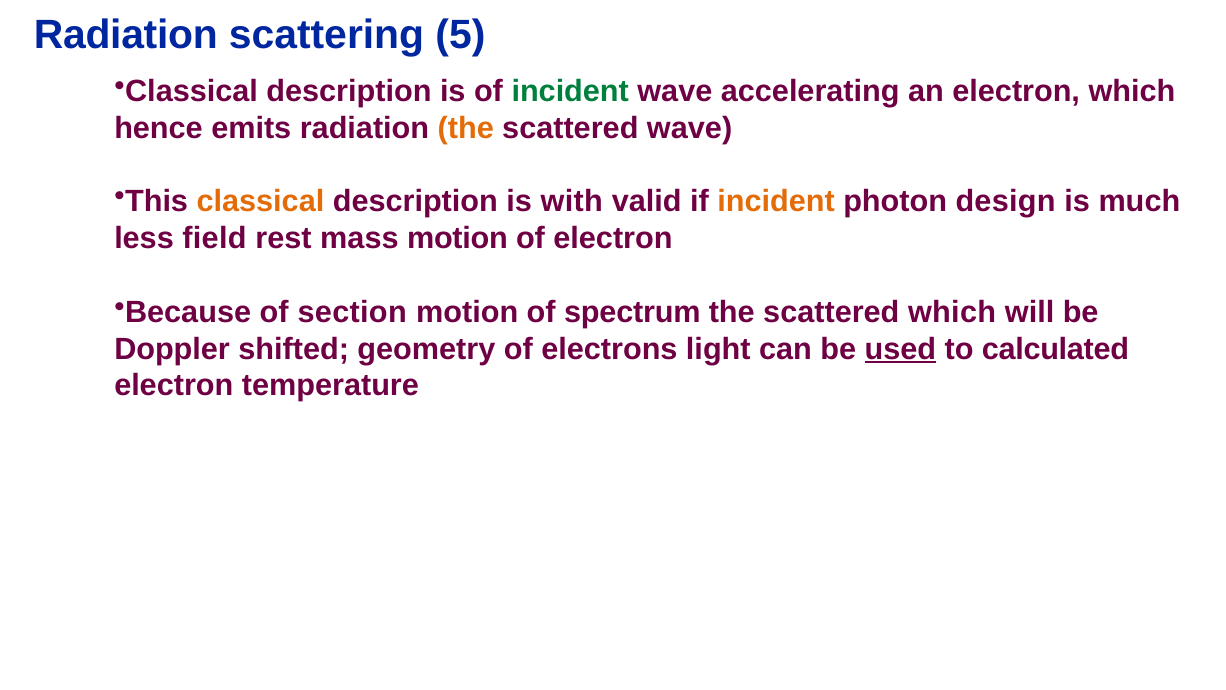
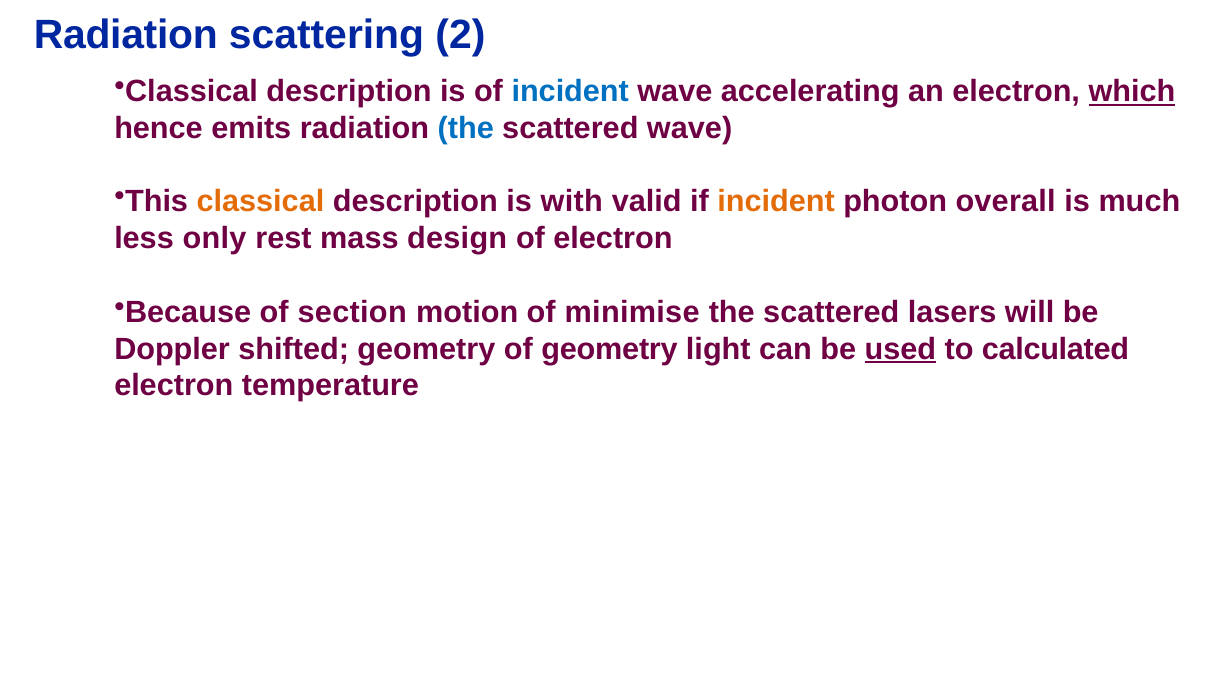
5: 5 -> 2
incident at (570, 91) colour: green -> blue
which at (1132, 91) underline: none -> present
the at (466, 128) colour: orange -> blue
design: design -> overall
field: field -> only
mass motion: motion -> design
spectrum: spectrum -> minimise
scattered which: which -> lasers
of electrons: electrons -> geometry
